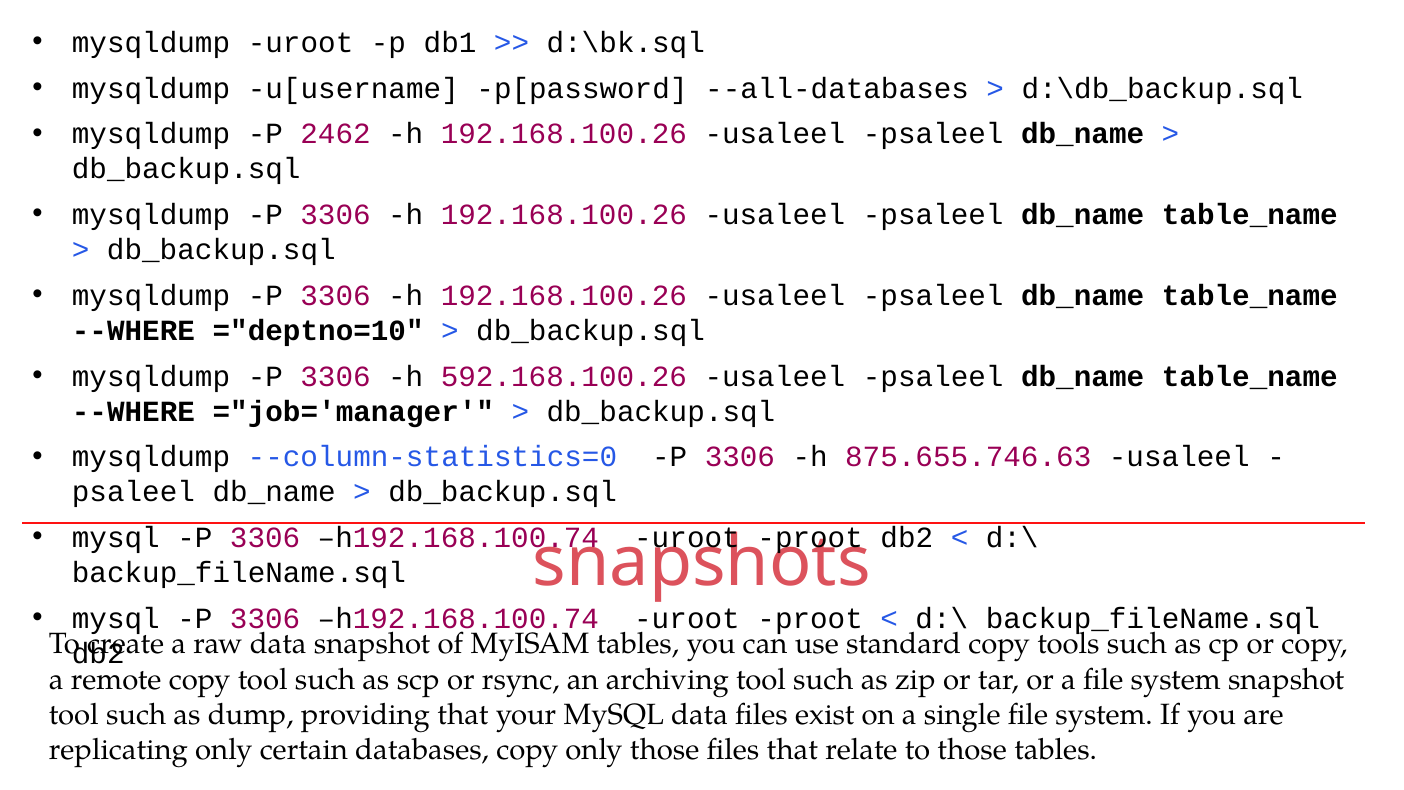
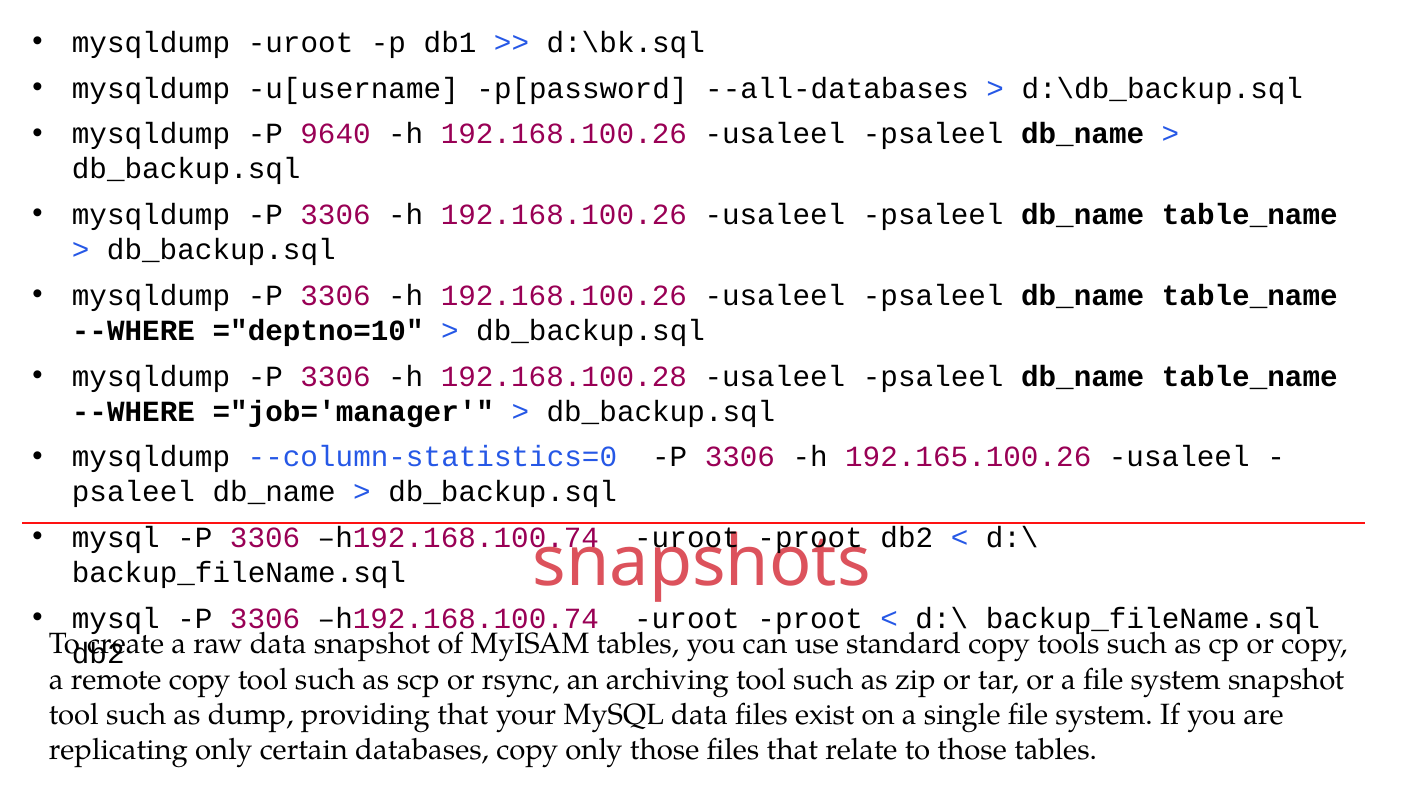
2462: 2462 -> 9640
592.168.100.26: 592.168.100.26 -> 192.168.100.28
875.655.746.63: 875.655.746.63 -> 192.165.100.26
